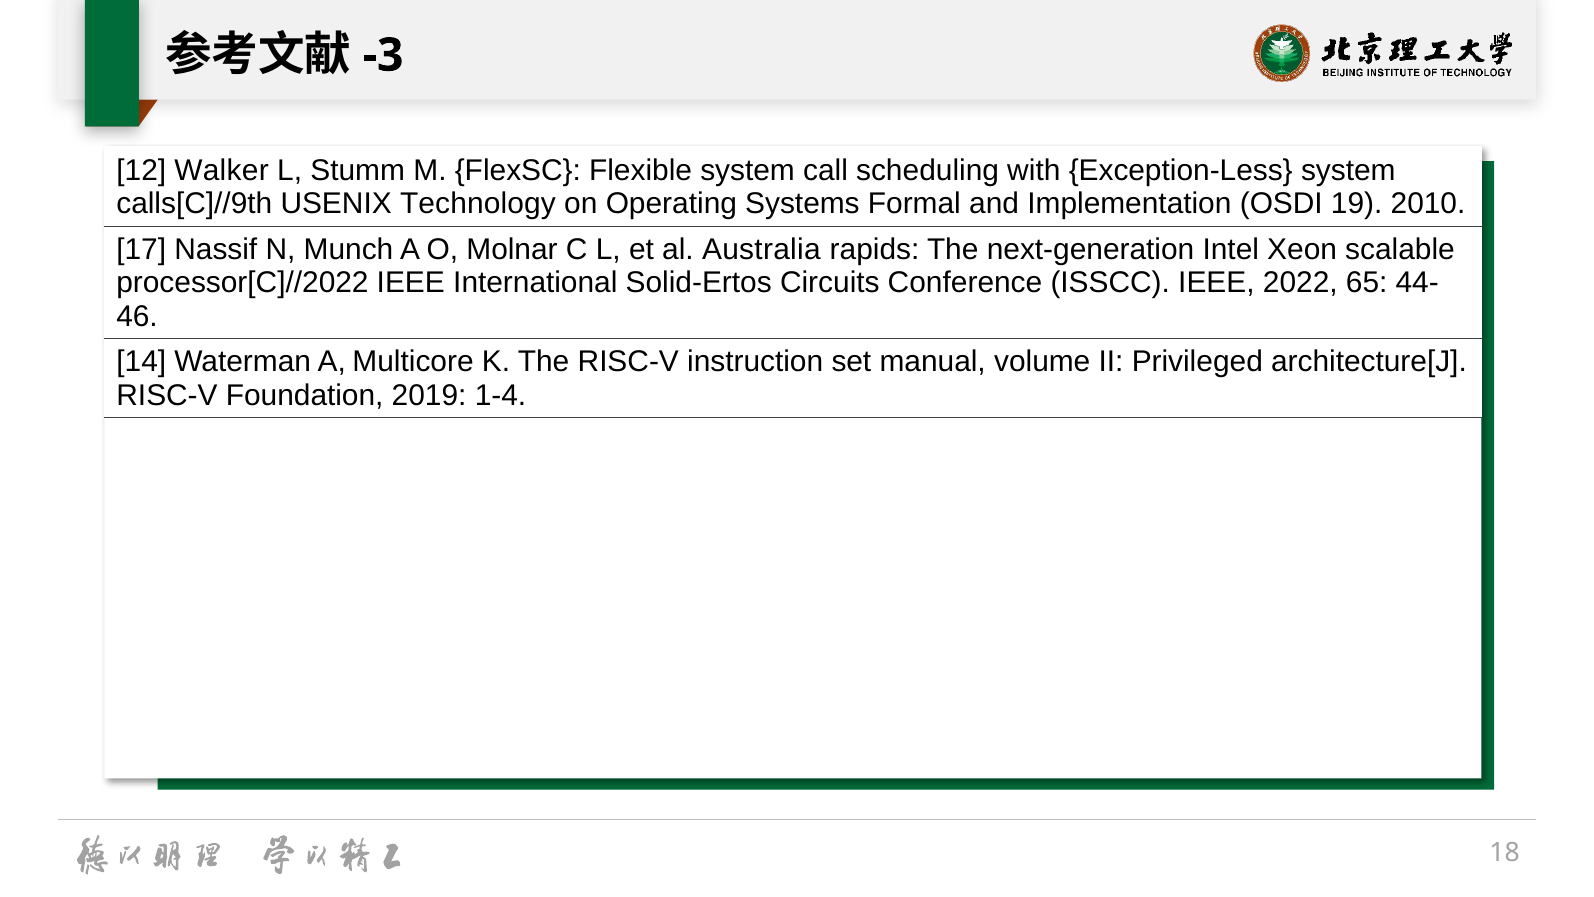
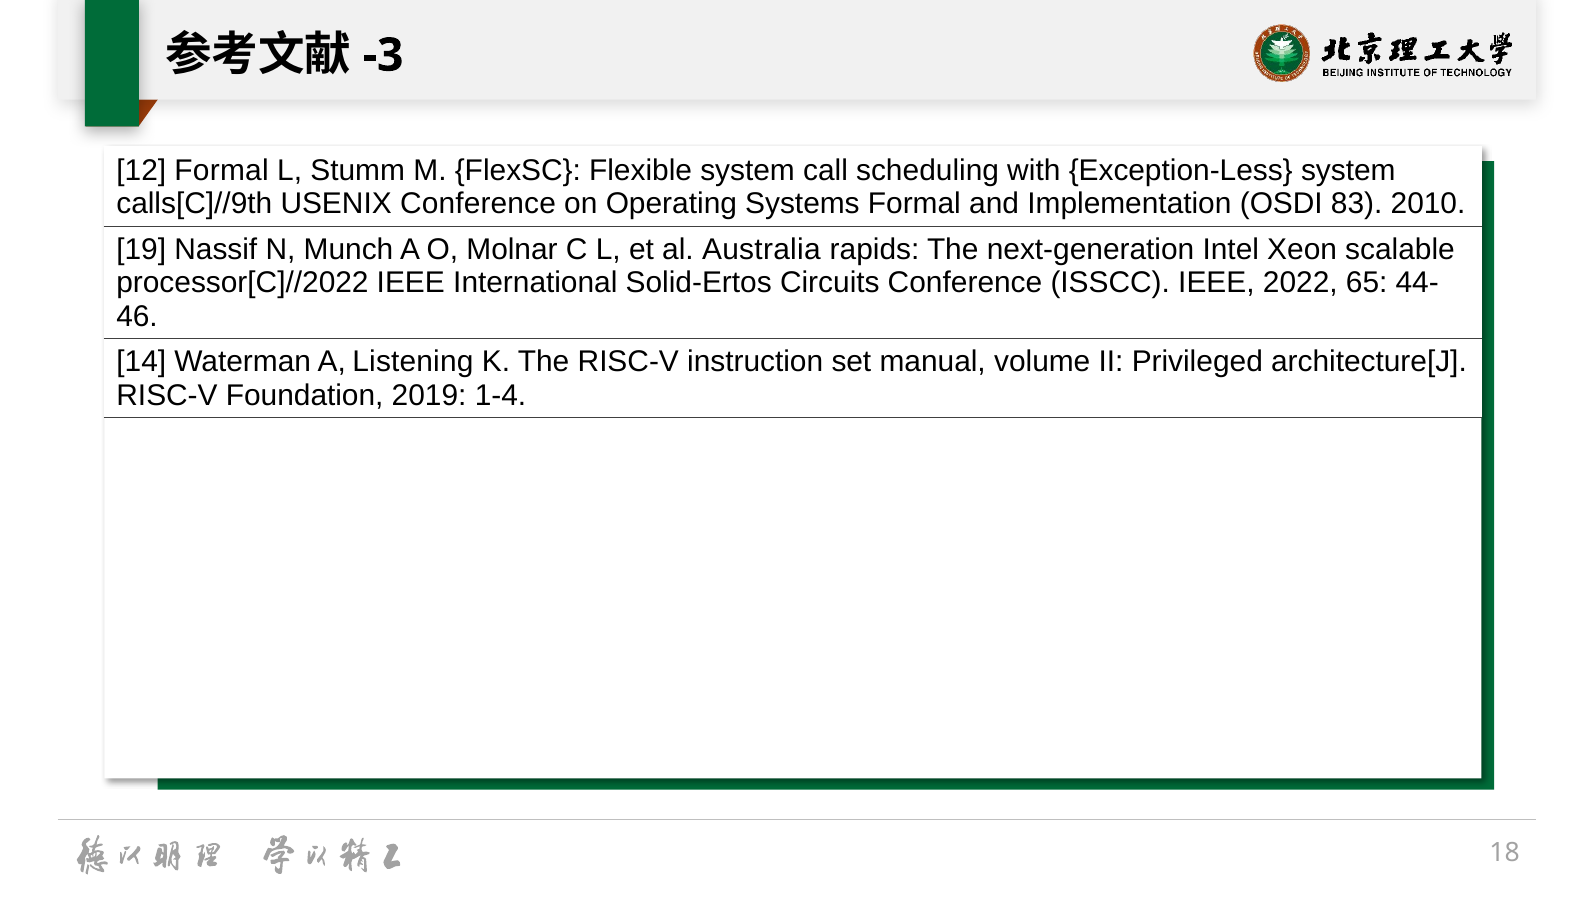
12 Walker: Walker -> Formal
USENIX Technology: Technology -> Conference
19: 19 -> 83
17: 17 -> 19
Multicore: Multicore -> Listening
